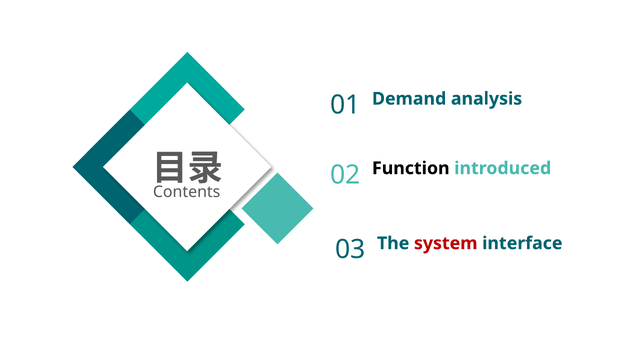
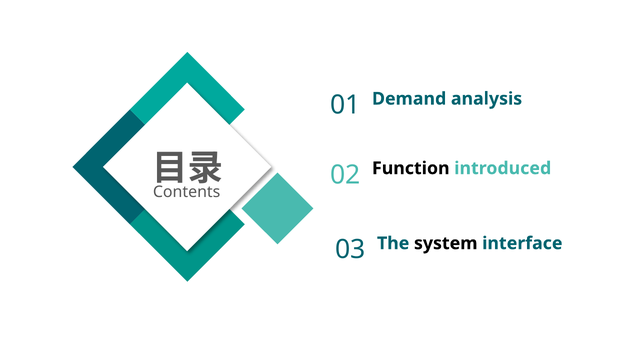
system colour: red -> black
